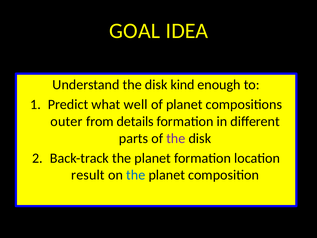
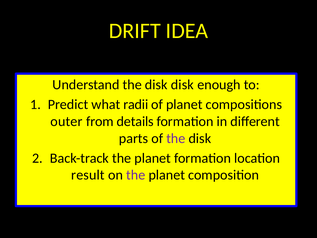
GOAL: GOAL -> DRIFT
disk kind: kind -> disk
well: well -> radii
the at (136, 175) colour: blue -> purple
